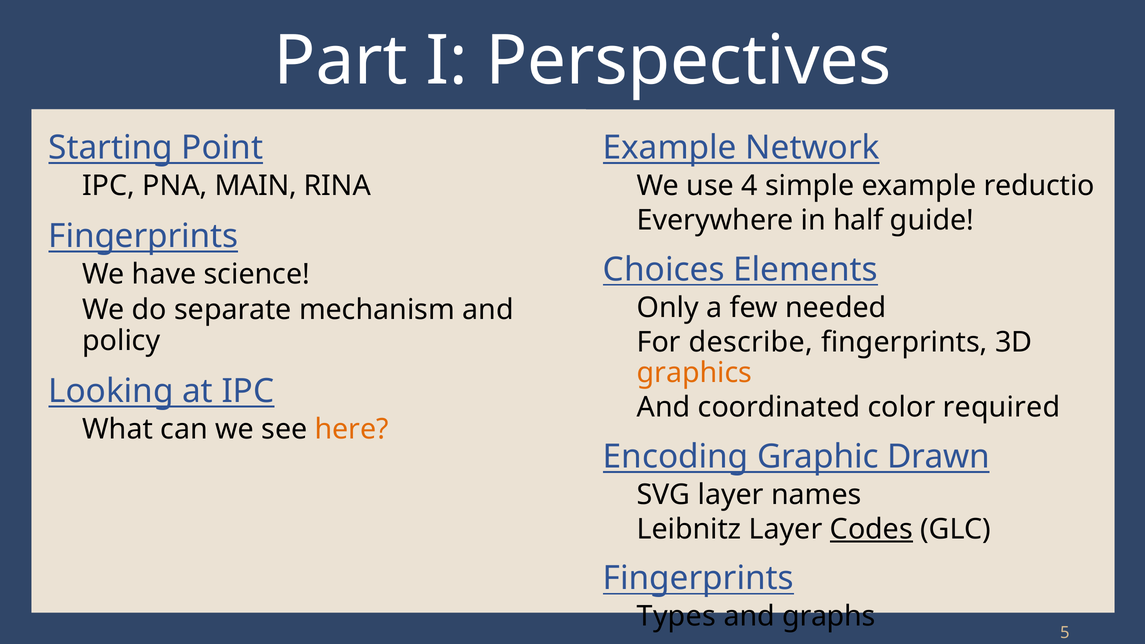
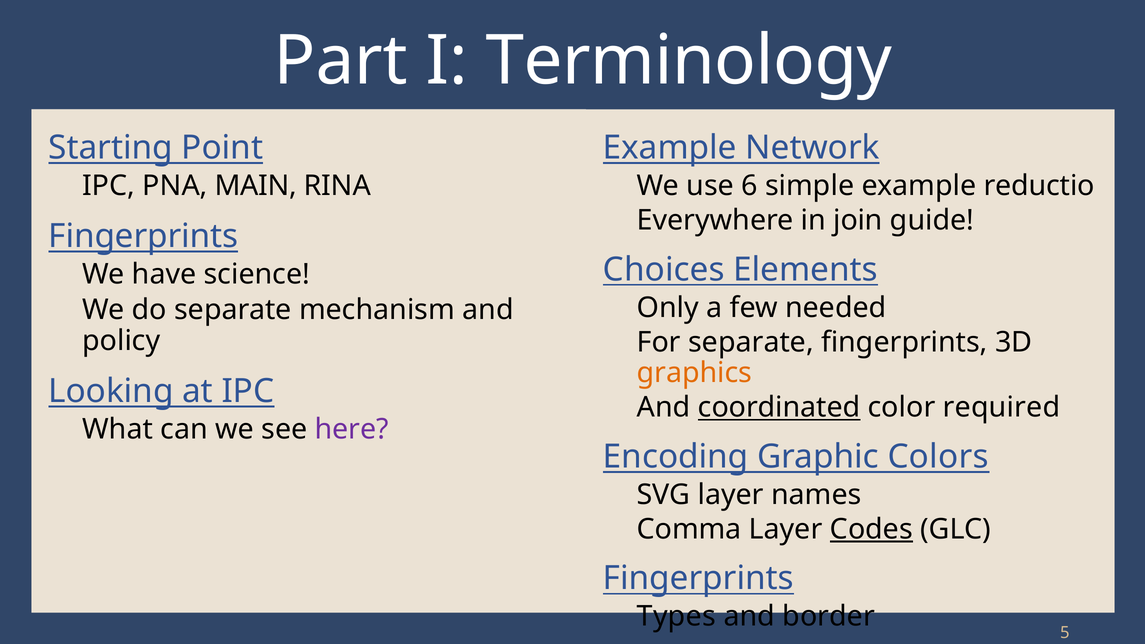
Perspectives: Perspectives -> Terminology
4: 4 -> 6
half: half -> join
For describe: describe -> separate
coordinated underline: none -> present
here colour: orange -> purple
Drawn: Drawn -> Colors
Leibnitz: Leibnitz -> Comma
graphs: graphs -> border
